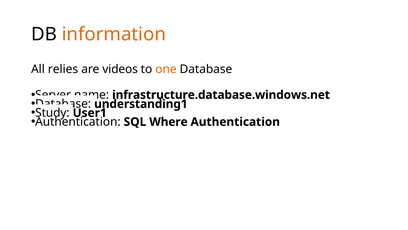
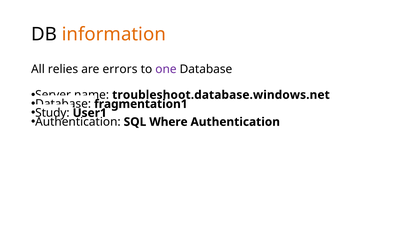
videos: videos -> errors
one colour: orange -> purple
infrastructure.database.windows.net: infrastructure.database.windows.net -> troubleshoot.database.windows.net
understanding1: understanding1 -> fragmentation1
